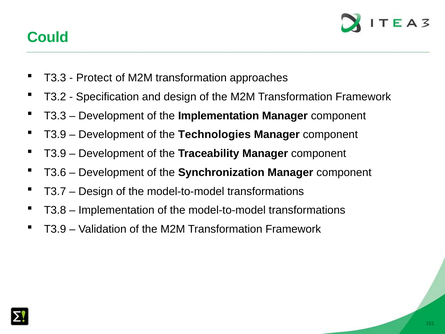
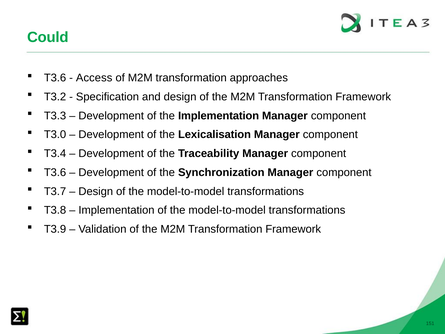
T3.3 at (55, 78): T3.3 -> T3.6
Protect: Protect -> Access
T3.9 at (55, 135): T3.9 -> T3.0
Technologies: Technologies -> Lexicalisation
T3.9 at (55, 153): T3.9 -> T3.4
